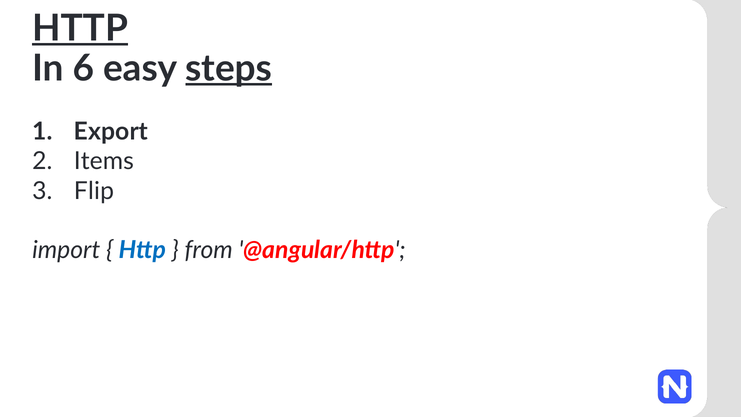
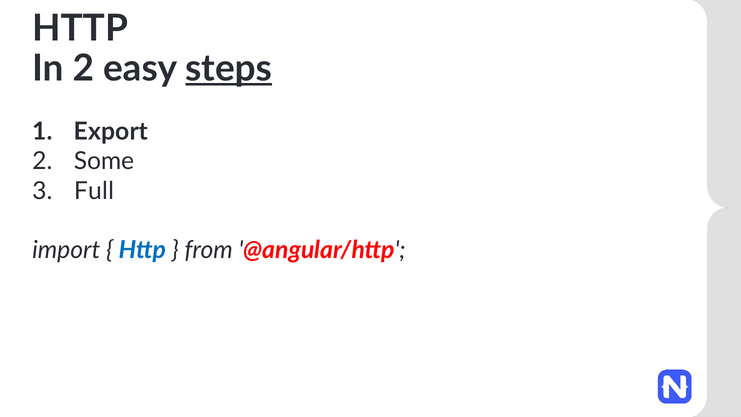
HTTP at (80, 28) underline: present -> none
In 6: 6 -> 2
Items: Items -> Some
Flip: Flip -> Full
